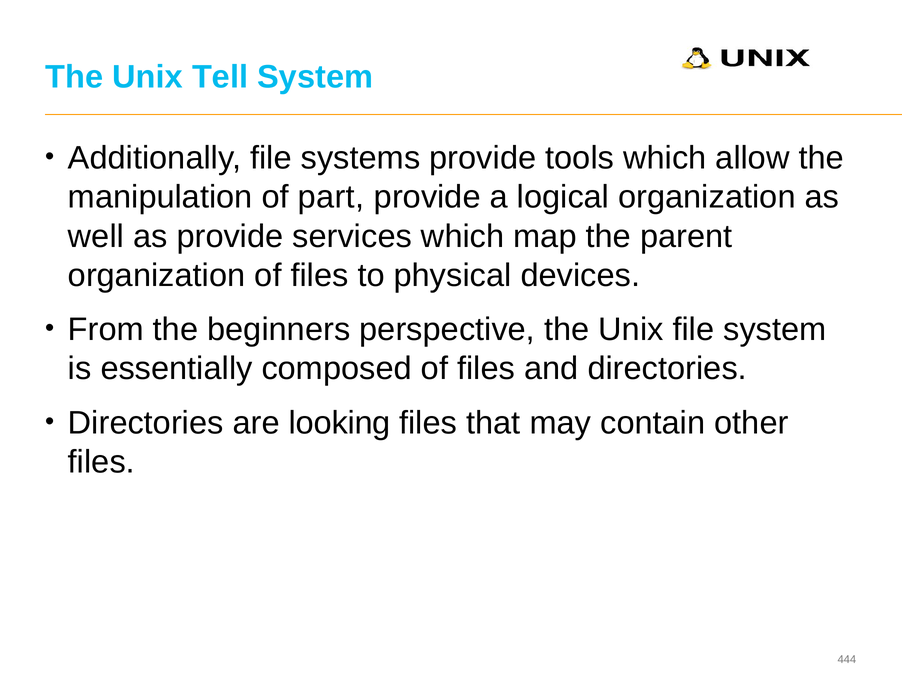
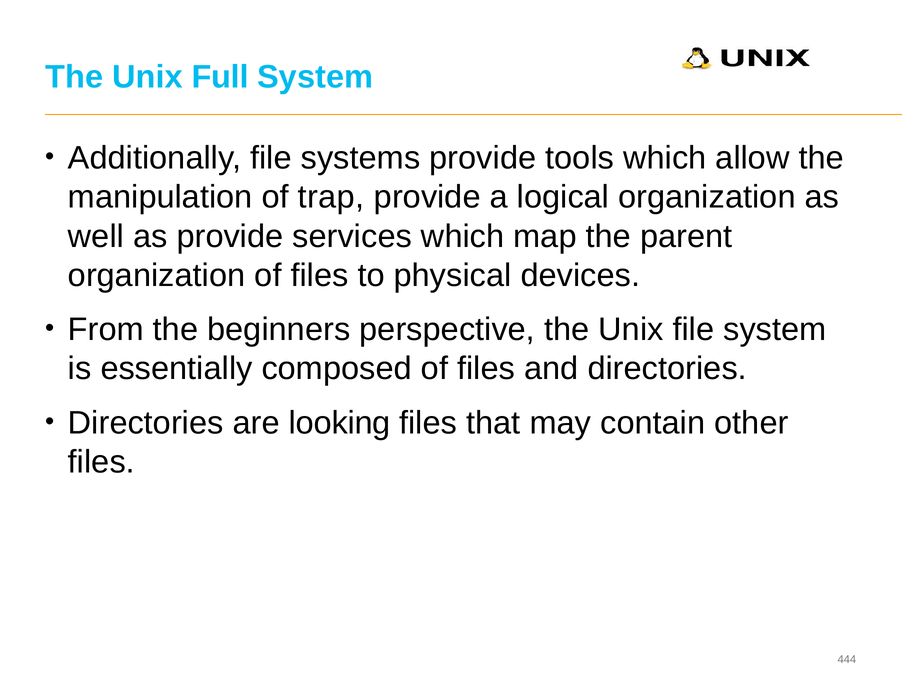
Tell: Tell -> Full
part: part -> trap
